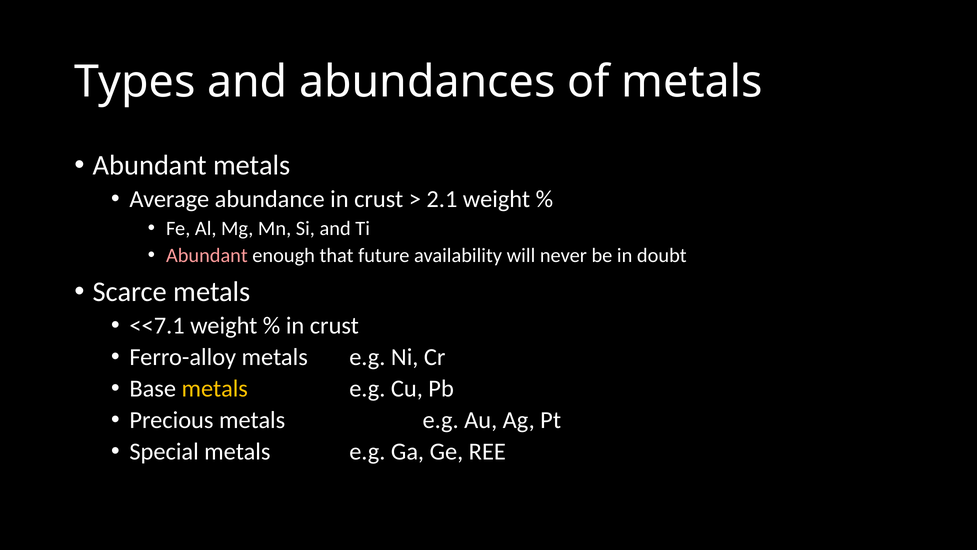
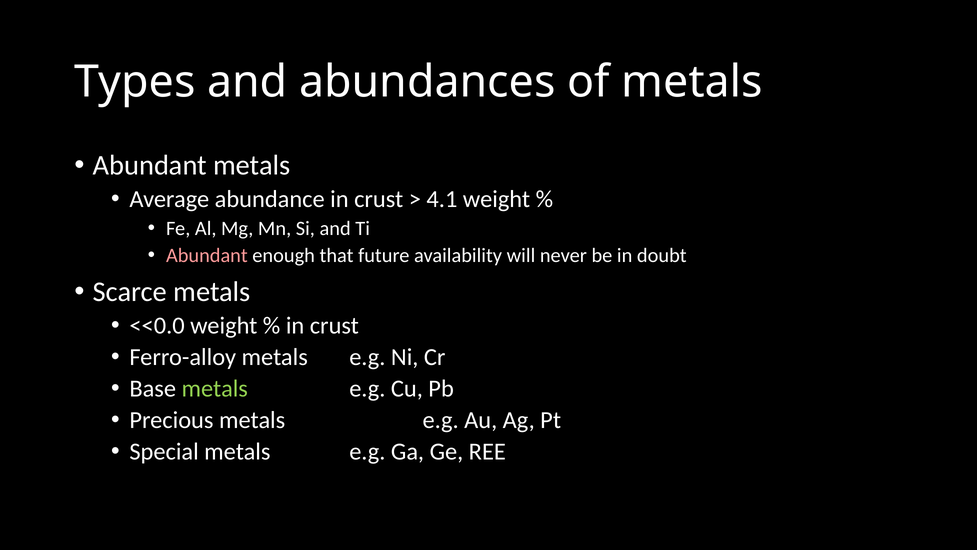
2.1: 2.1 -> 4.1
<<7.1: <<7.1 -> <<0.0
metals at (215, 388) colour: yellow -> light green
